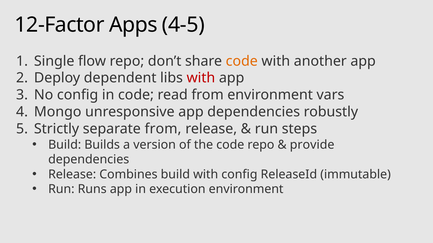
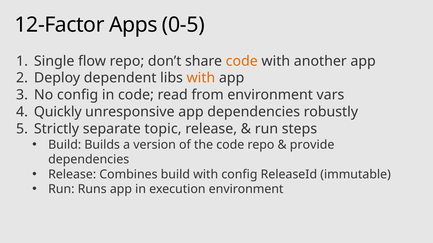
4-5: 4-5 -> 0-5
with at (201, 78) colour: red -> orange
Mongo: Mongo -> Quickly
separate from: from -> topic
